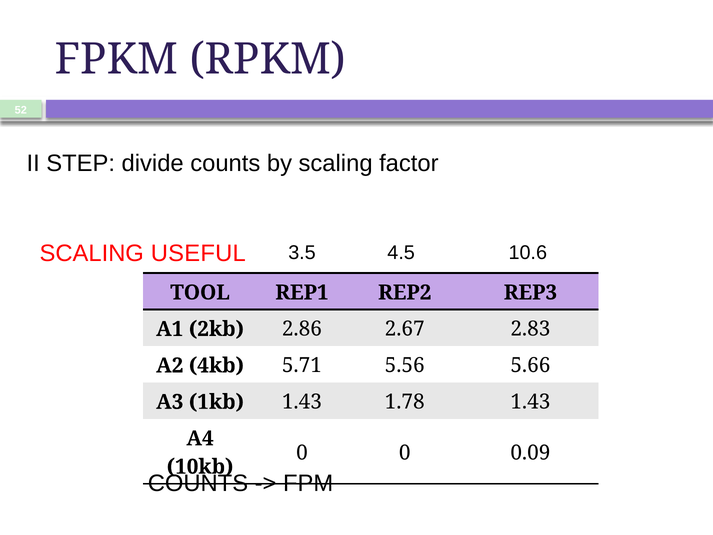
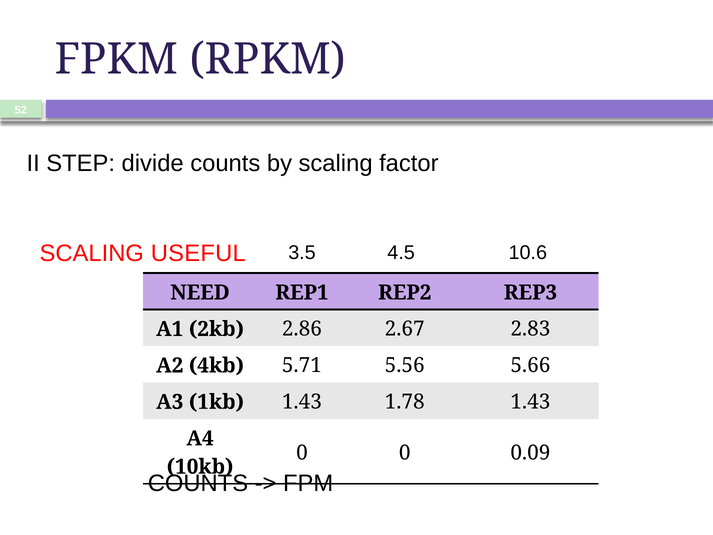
TOOL: TOOL -> NEED
